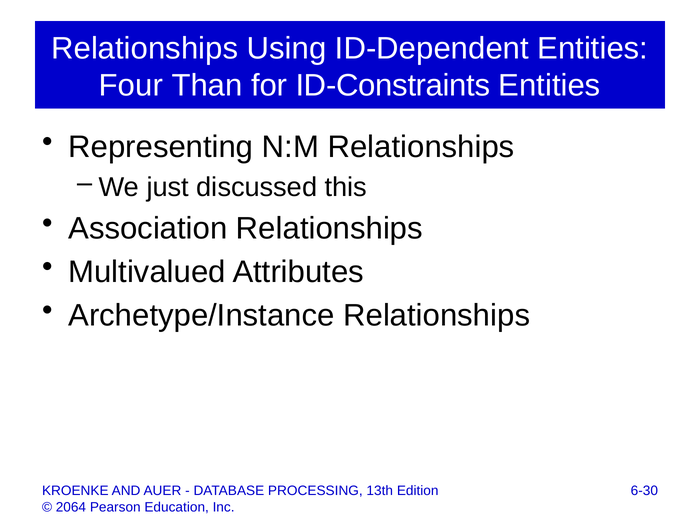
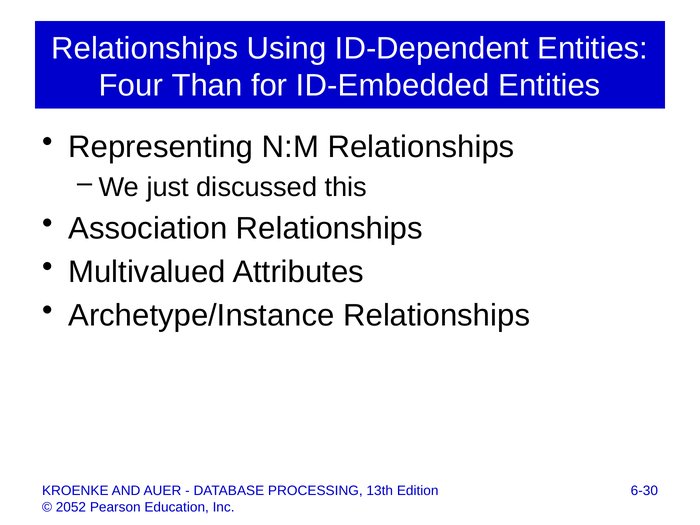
ID-Constraints: ID-Constraints -> ID-Embedded
2064: 2064 -> 2052
